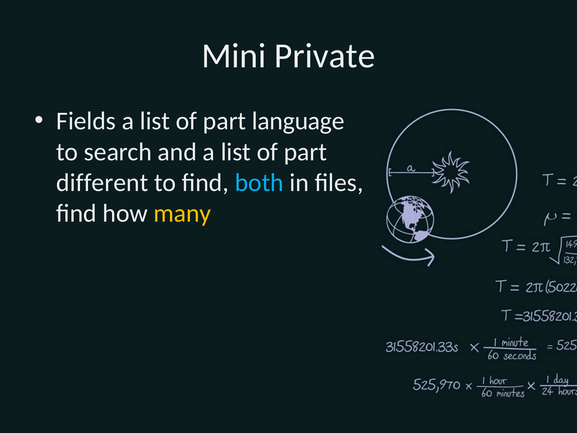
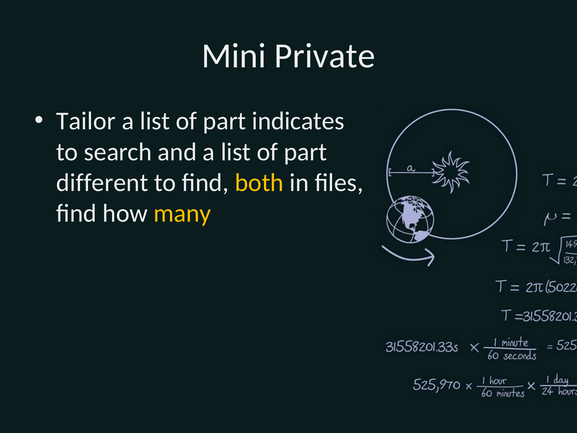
Fields: Fields -> Tailor
language: language -> indicates
both colour: light blue -> yellow
